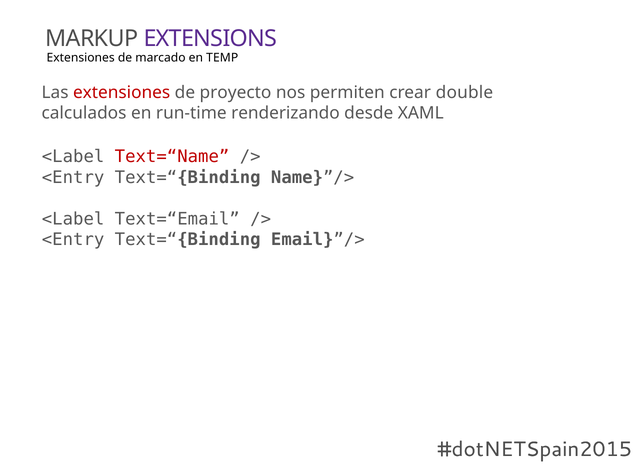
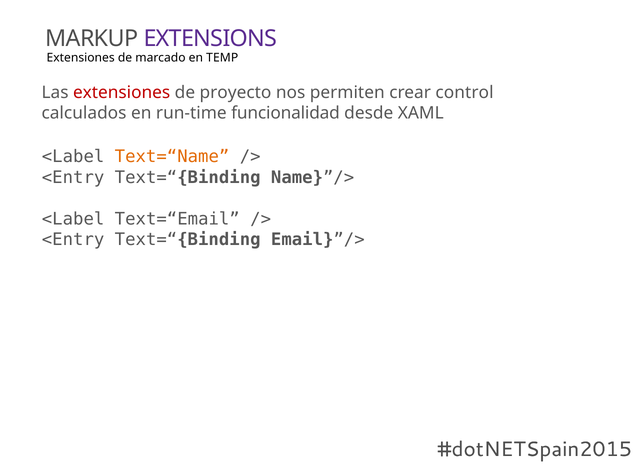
double: double -> control
renderizando: renderizando -> funcionalidad
Text=“Name colour: red -> orange
